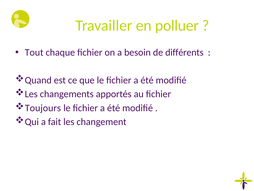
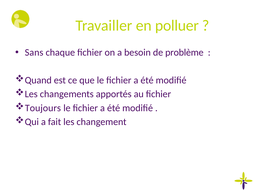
Tout: Tout -> Sans
différents: différents -> problème
